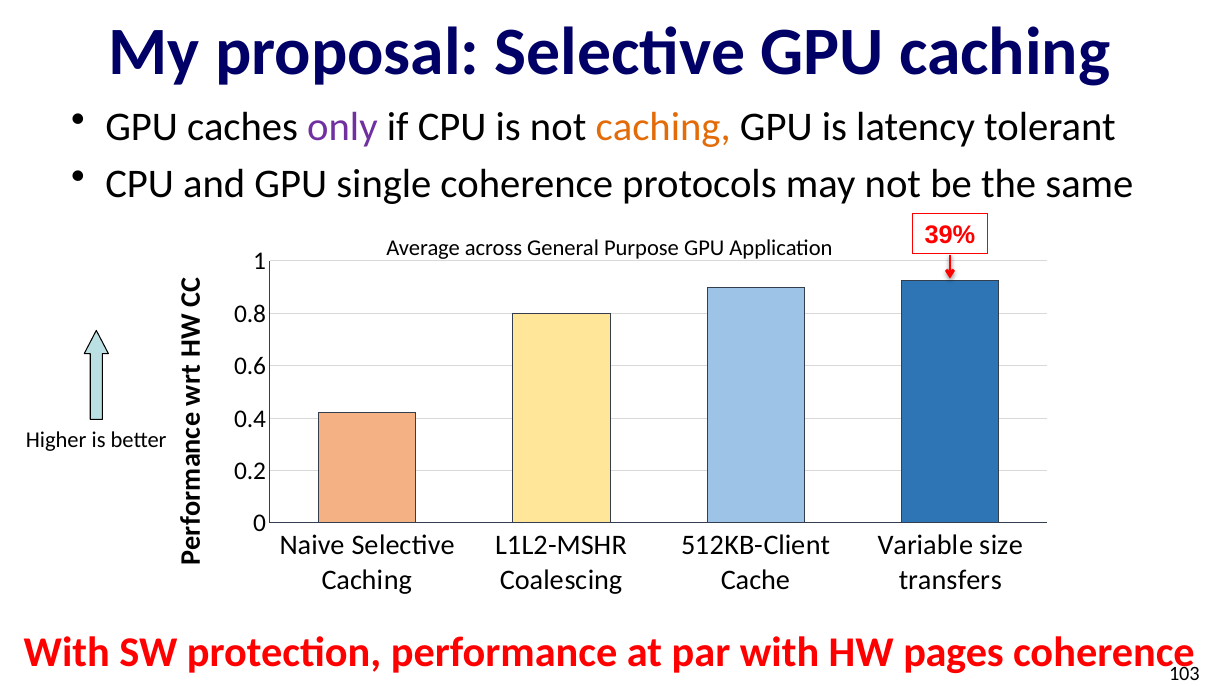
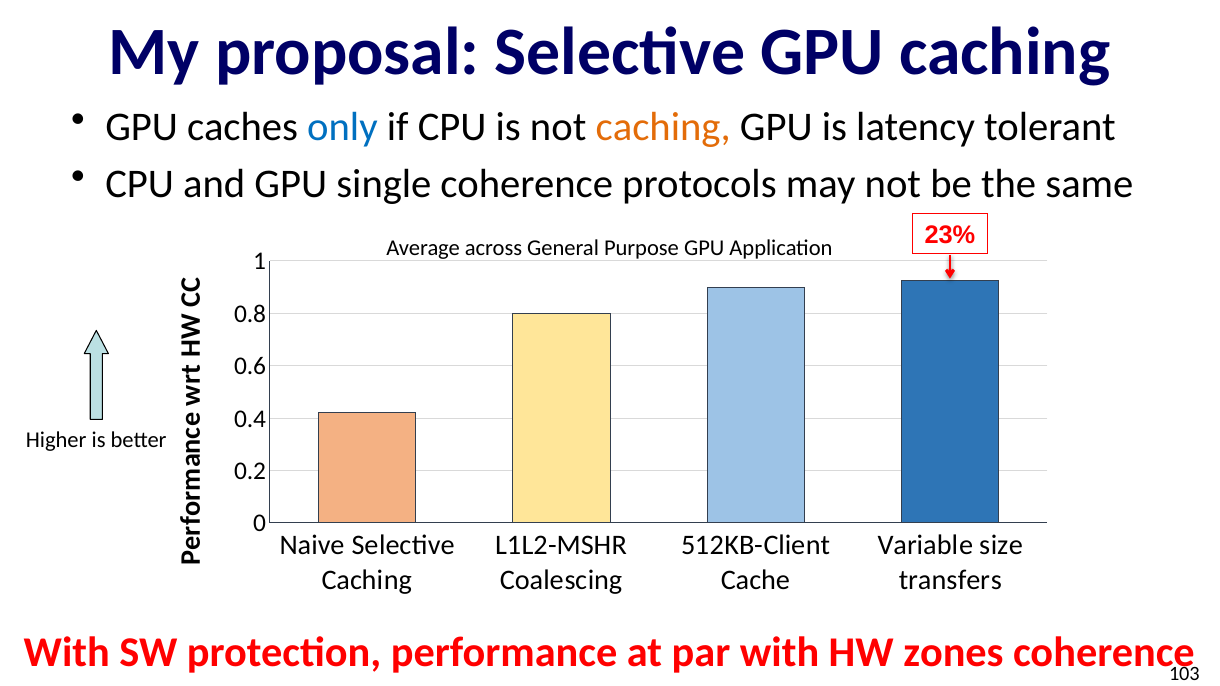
only colour: purple -> blue
39%: 39% -> 23%
pages: pages -> zones
